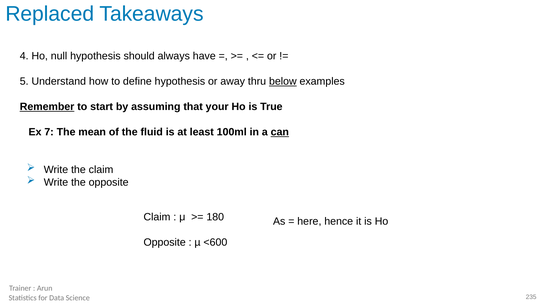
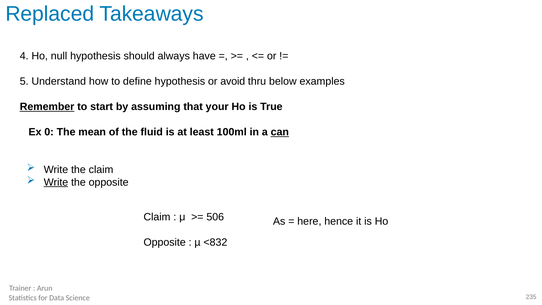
away: away -> avoid
below underline: present -> none
7: 7 -> 0
Write at (56, 182) underline: none -> present
180: 180 -> 506
<600: <600 -> <832
